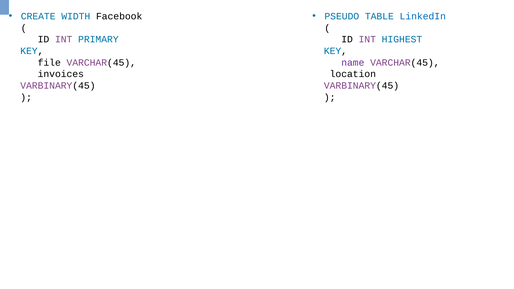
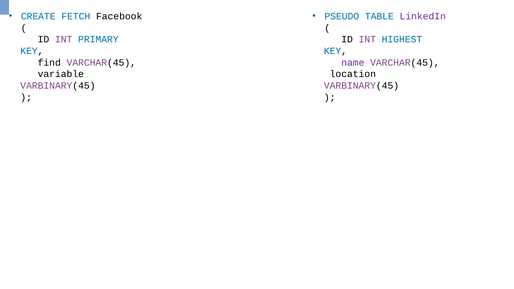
WIDTH: WIDTH -> FETCH
LinkedIn colour: blue -> purple
file: file -> find
invoices: invoices -> variable
